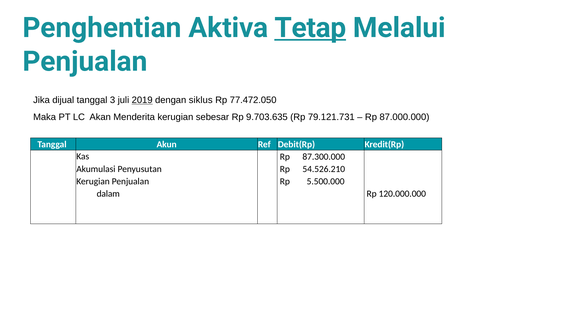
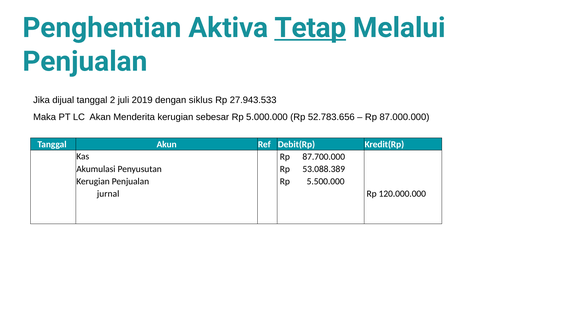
3: 3 -> 2
2019 underline: present -> none
77.472.050: 77.472.050 -> 27.943.533
9.703.635: 9.703.635 -> 5.000.000
79.121.731: 79.121.731 -> 52.783.656
87.300.000: 87.300.000 -> 87.700.000
54.526.210: 54.526.210 -> 53.088.389
dalam: dalam -> jurnal
